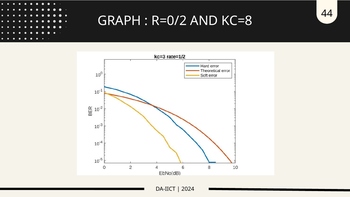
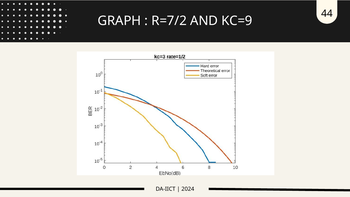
R=0/2: R=0/2 -> R=7/2
KC=8: KC=8 -> KC=9
